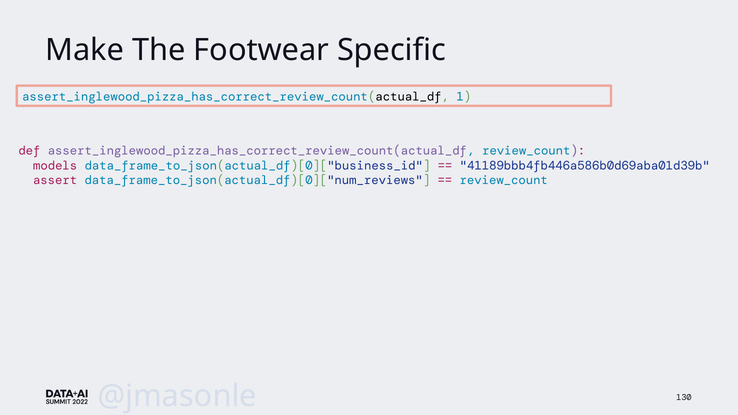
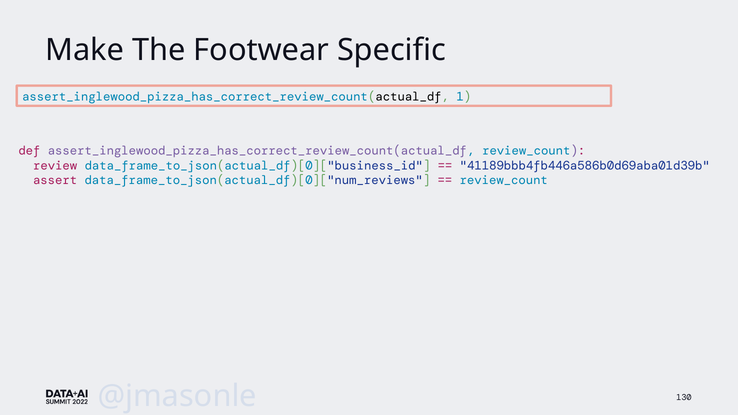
models: models -> review
